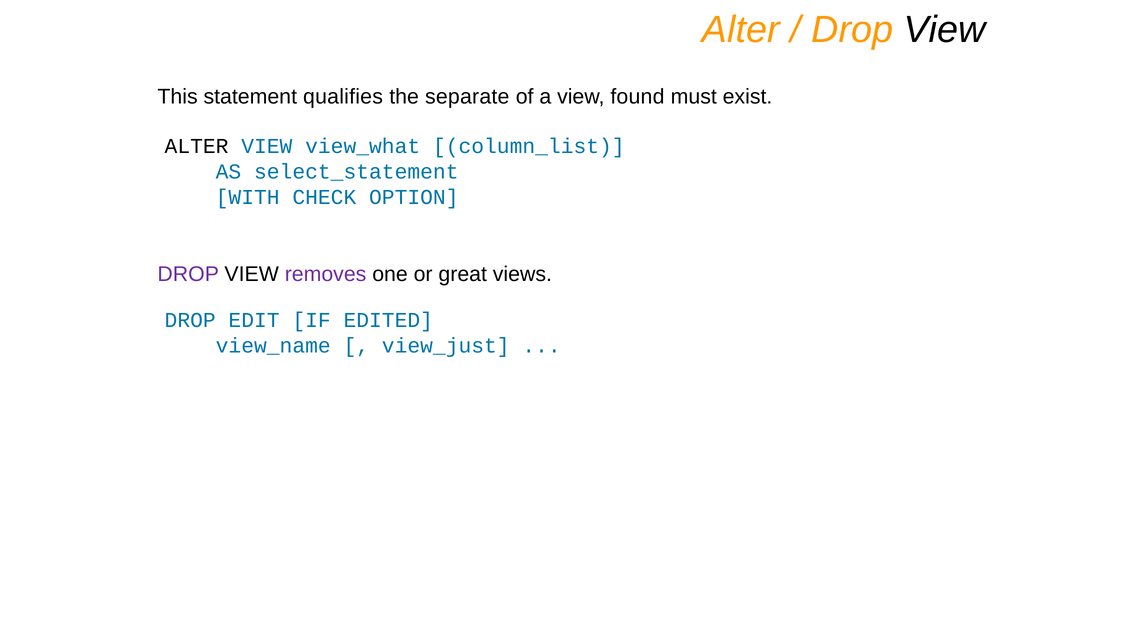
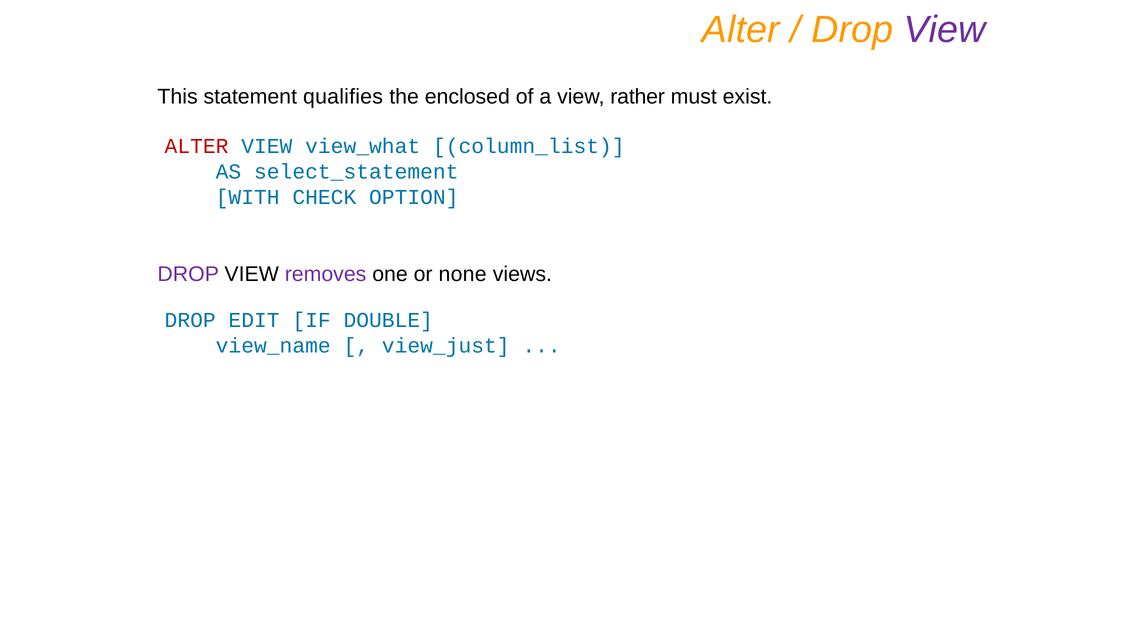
View at (945, 30) colour: black -> purple
separate: separate -> enclosed
found: found -> rather
ALTER at (197, 146) colour: black -> red
great: great -> none
EDITED: EDITED -> DOUBLE
